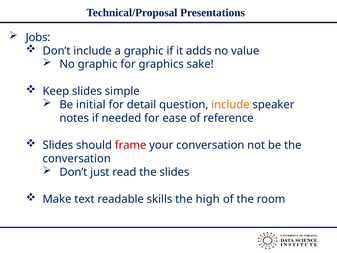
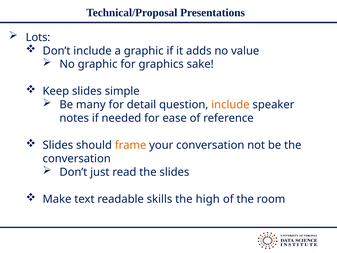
Jobs: Jobs -> Lots
initial: initial -> many
frame colour: red -> orange
